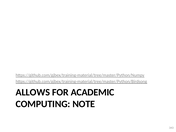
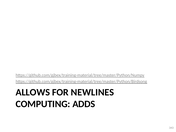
ACADEMIC: ACADEMIC -> NEWLINES
NOTE: NOTE -> ADDS
